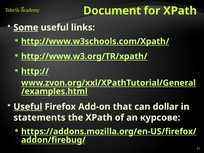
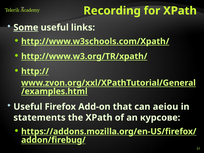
Document: Document -> Recording
Useful at (28, 107) underline: present -> none
dollar: dollar -> aeiou
